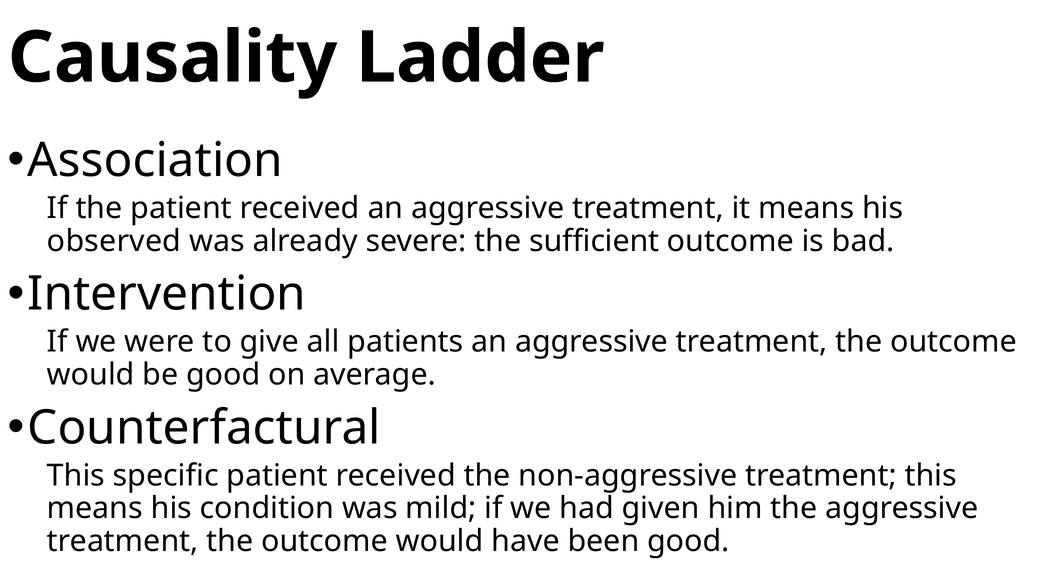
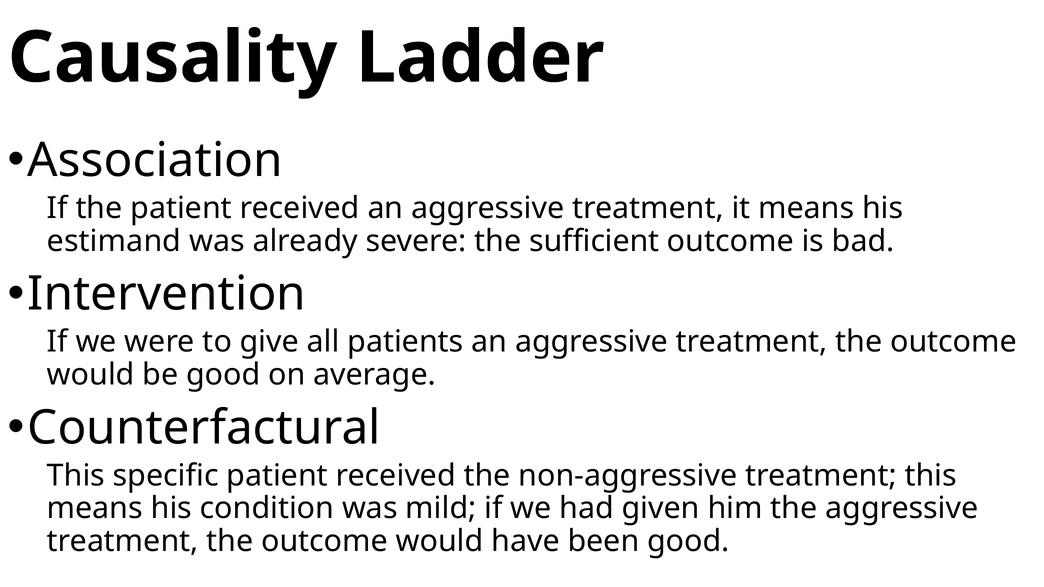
observed: observed -> estimand
